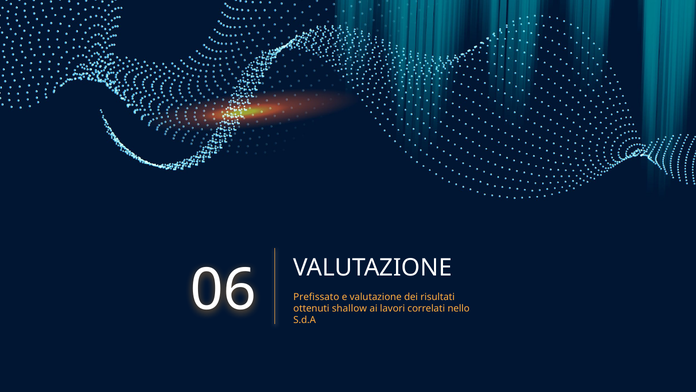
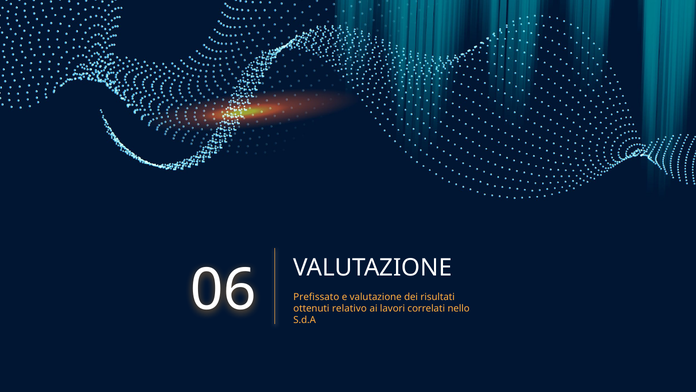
shallow: shallow -> relativo
